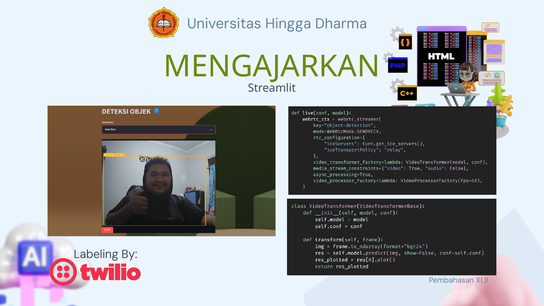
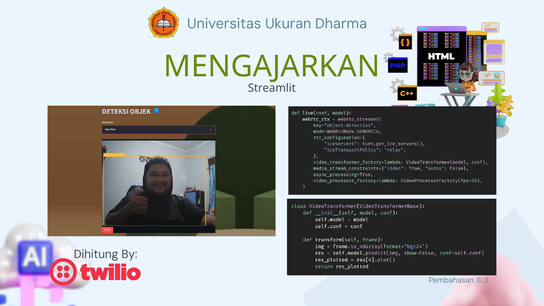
Hingga: Hingga -> Ukuran
Labeling: Labeling -> Dihitung
